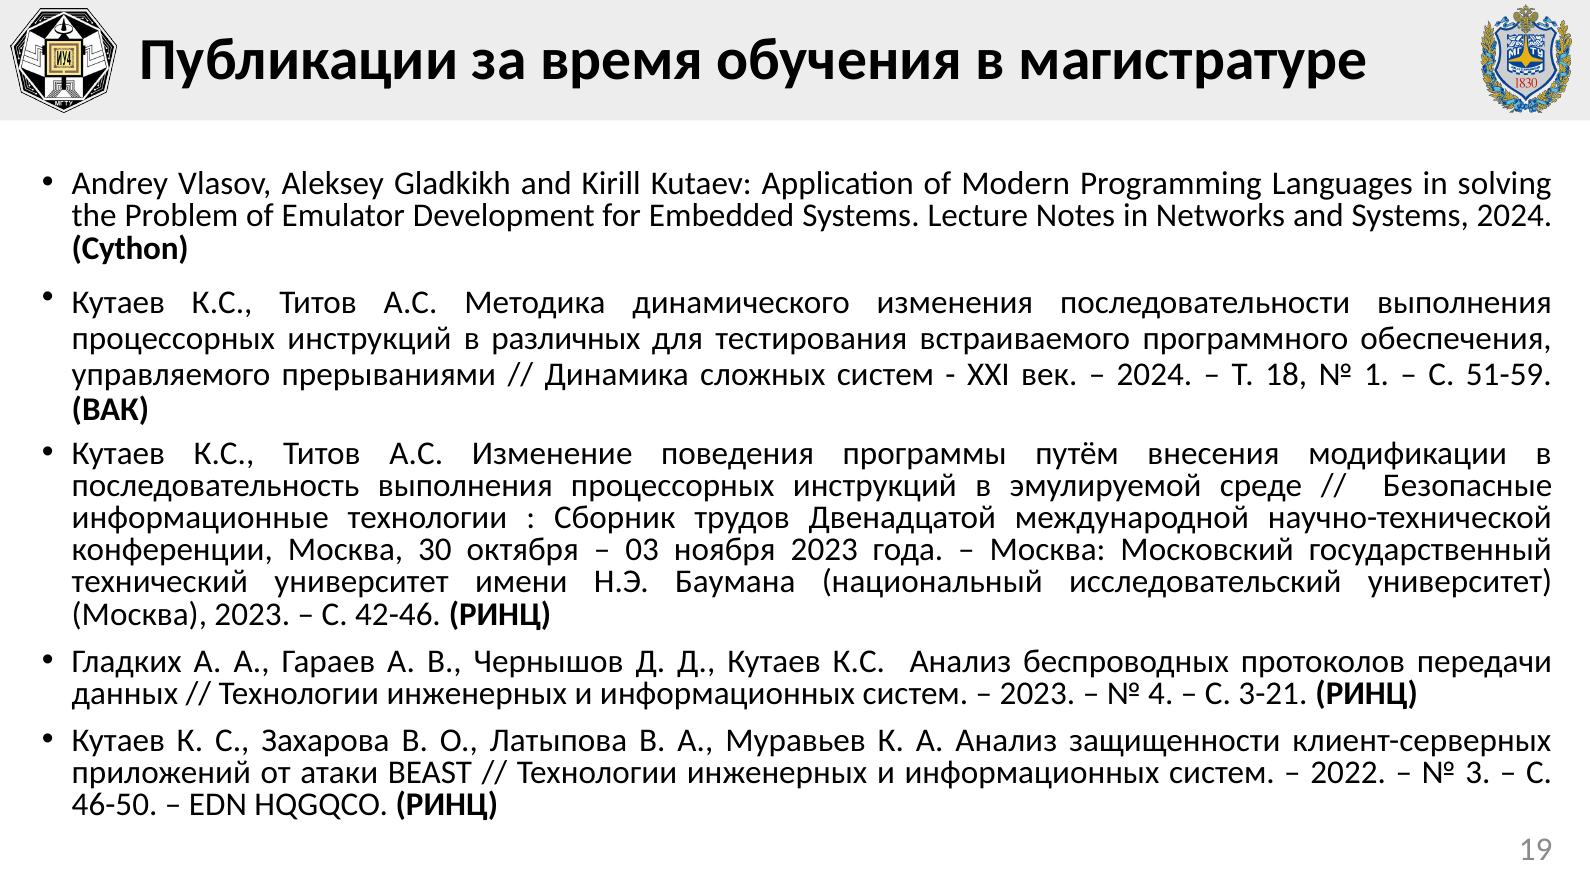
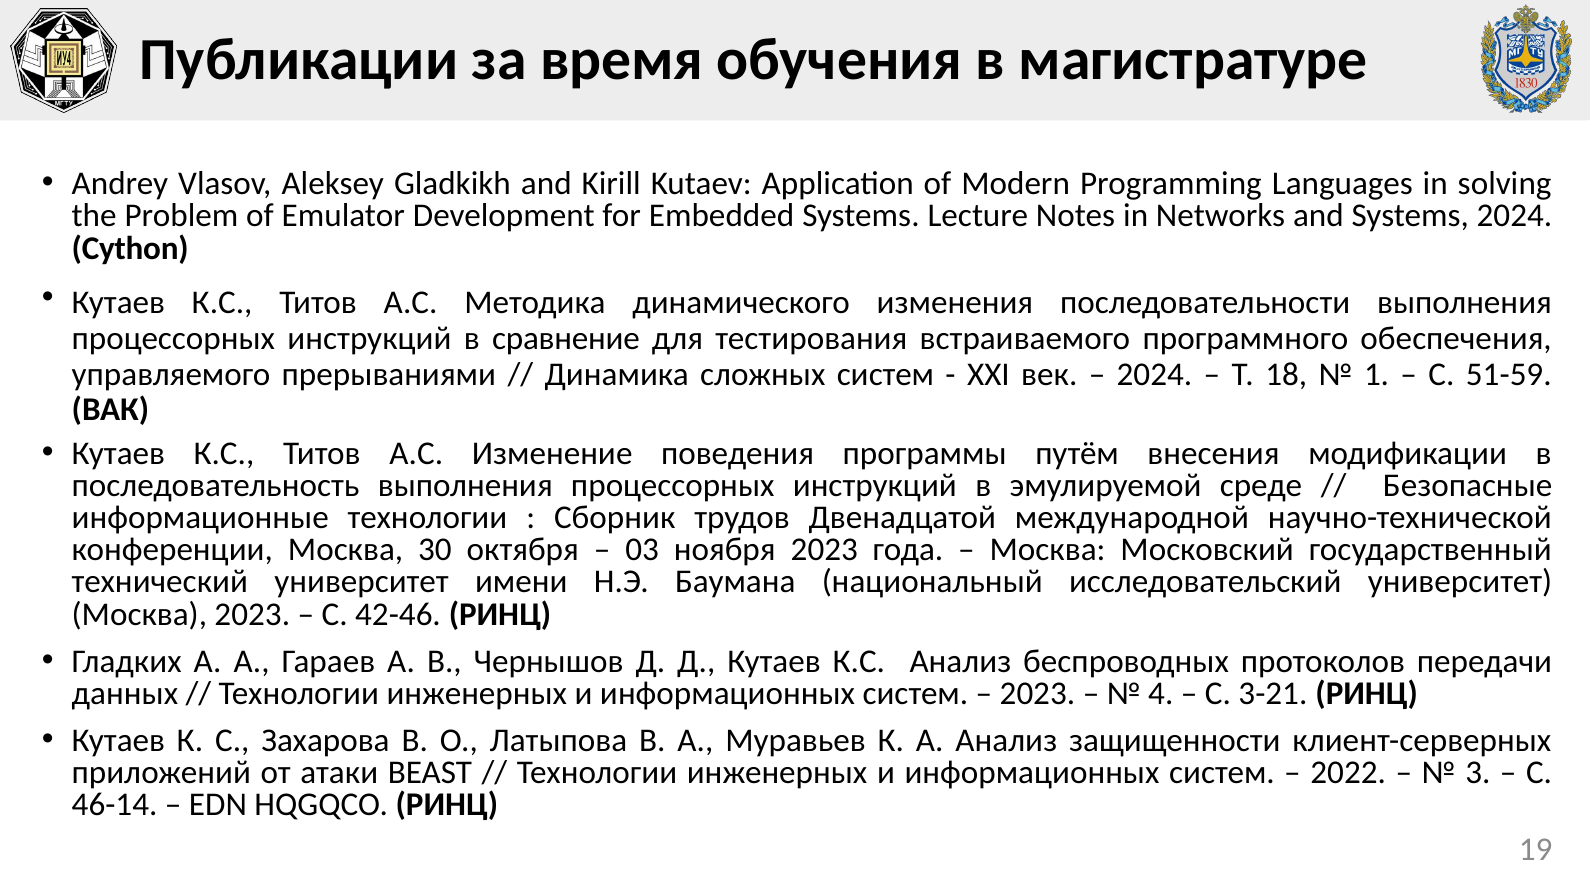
различных: различных -> сравнение
46-50: 46-50 -> 46-14
